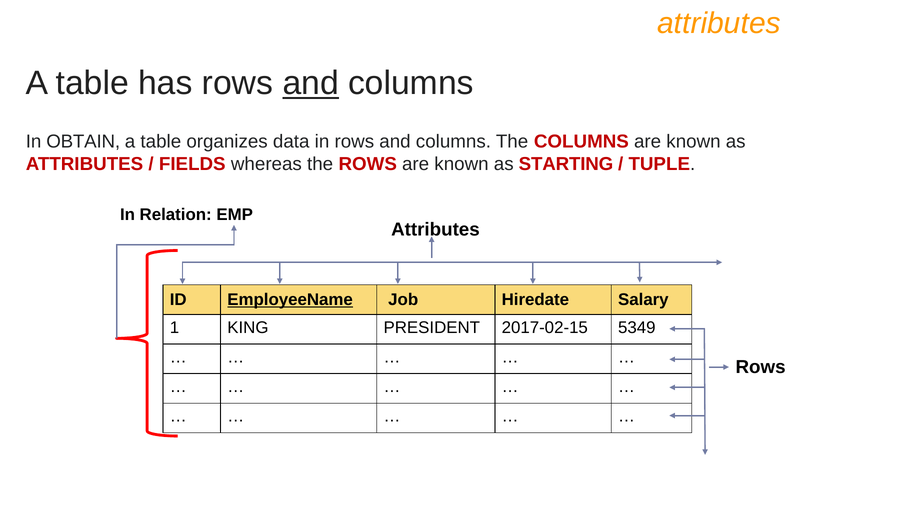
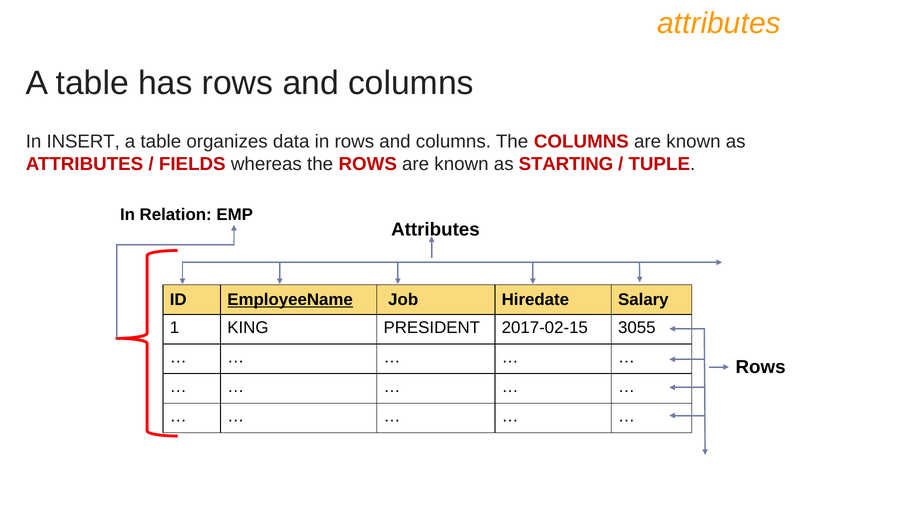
and at (311, 83) underline: present -> none
OBTAIN: OBTAIN -> INSERT
5349: 5349 -> 3055
